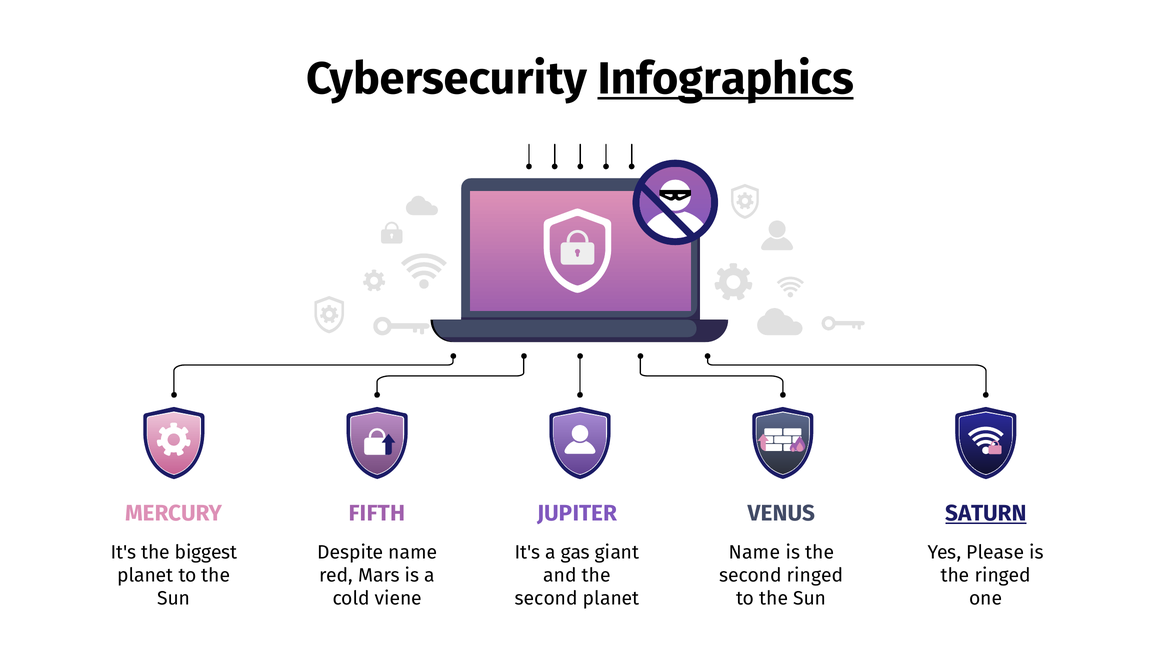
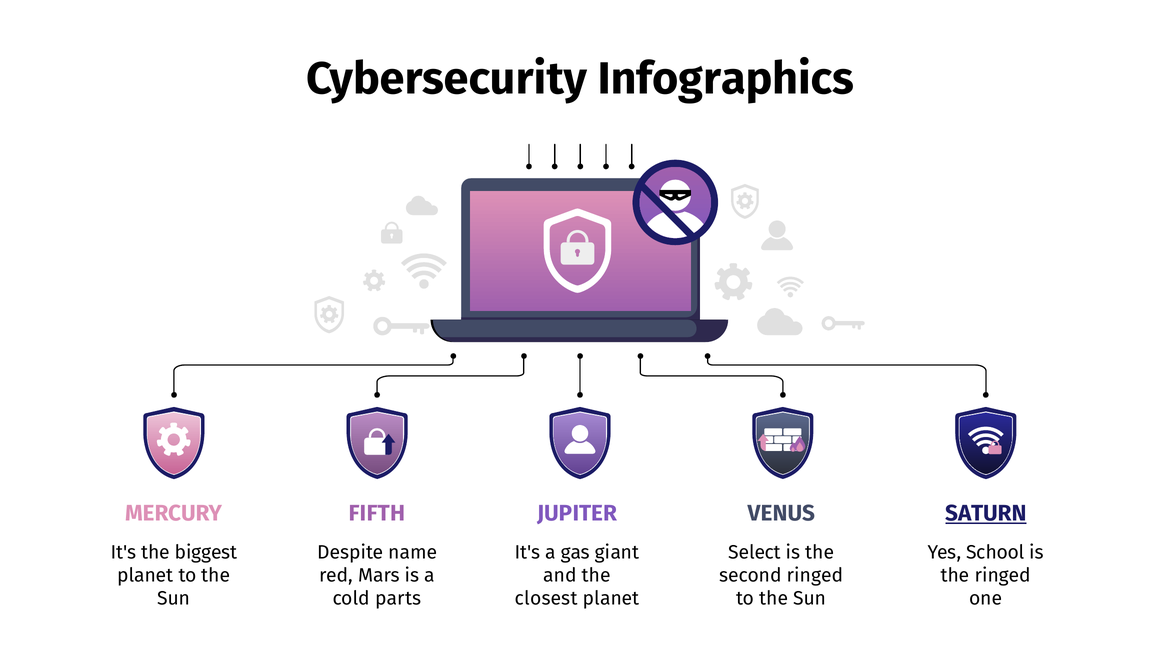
Infographics underline: present -> none
Name at (754, 553): Name -> Select
Please: Please -> School
viene: viene -> parts
second at (546, 599): second -> closest
